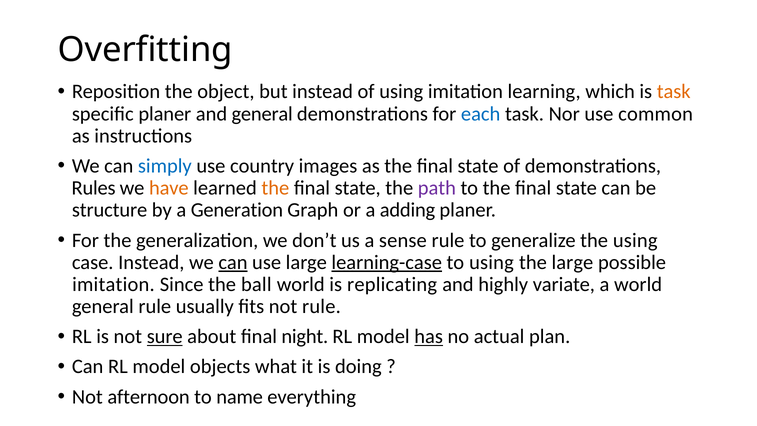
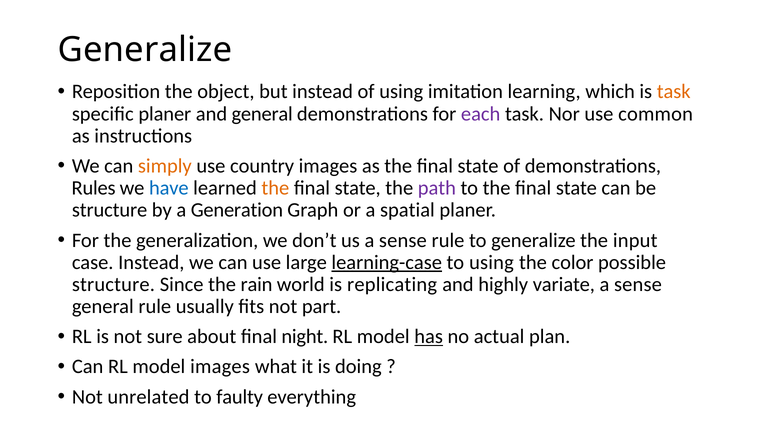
Overfitting at (145, 50): Overfitting -> Generalize
each colour: blue -> purple
simply colour: blue -> orange
have colour: orange -> blue
adding: adding -> spatial
the using: using -> input
can at (233, 262) underline: present -> none
the large: large -> color
imitation at (113, 284): imitation -> structure
ball: ball -> rain
variate a world: world -> sense
not rule: rule -> part
sure underline: present -> none
model objects: objects -> images
afternoon: afternoon -> unrelated
name: name -> faulty
